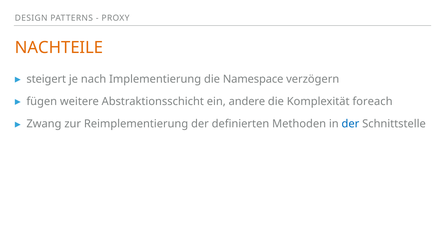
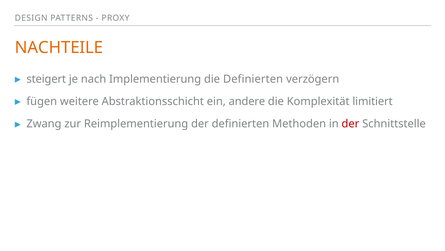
die Namespace: Namespace -> Definierten
foreach: foreach -> limitiert
der at (350, 124) colour: blue -> red
